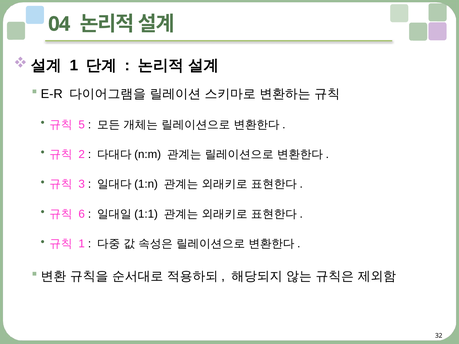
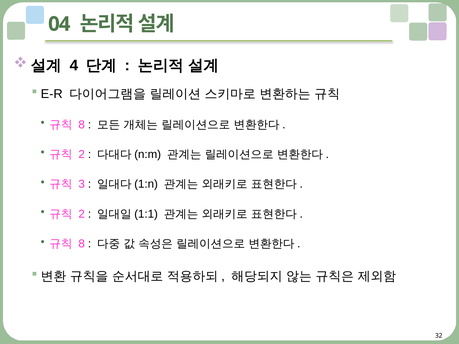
1 at (74, 65): 1 -> 4
5 at (82, 125): 5 -> 8
6 at (82, 214): 6 -> 2
1 at (82, 244): 1 -> 8
